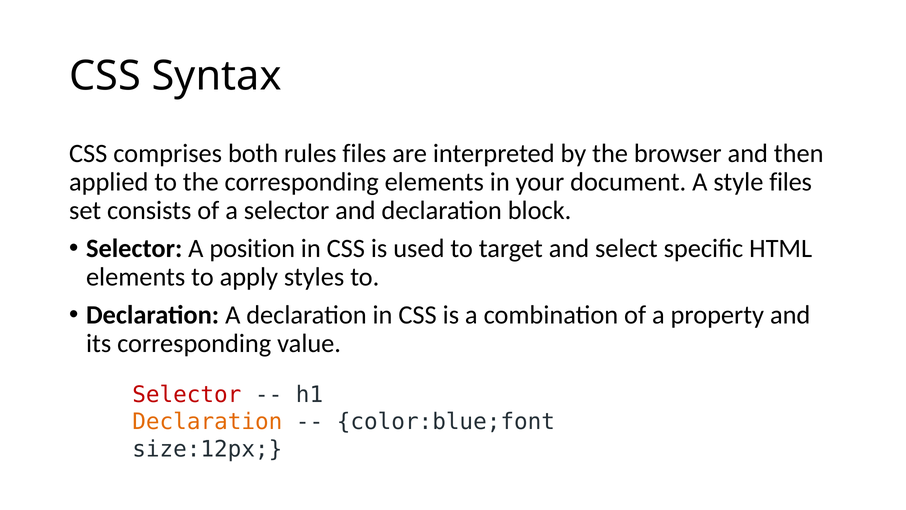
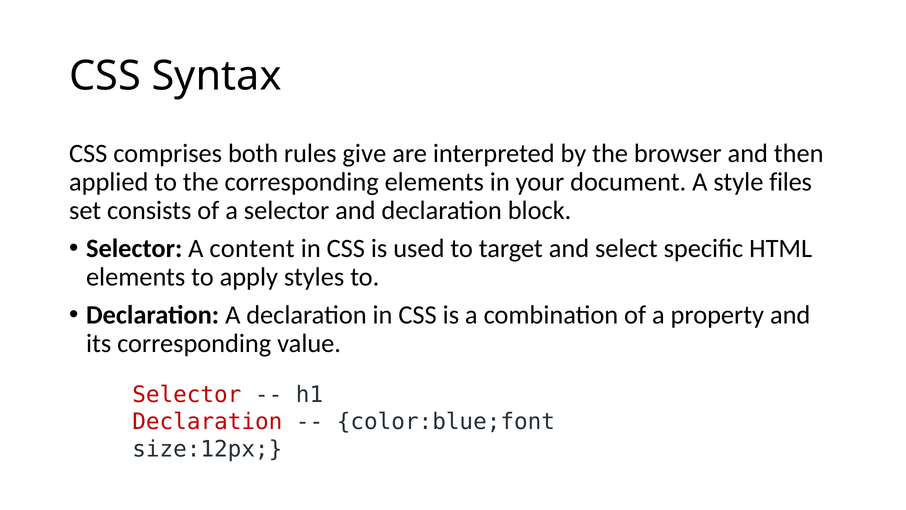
rules files: files -> give
position: position -> content
Declaration at (207, 422) colour: orange -> red
